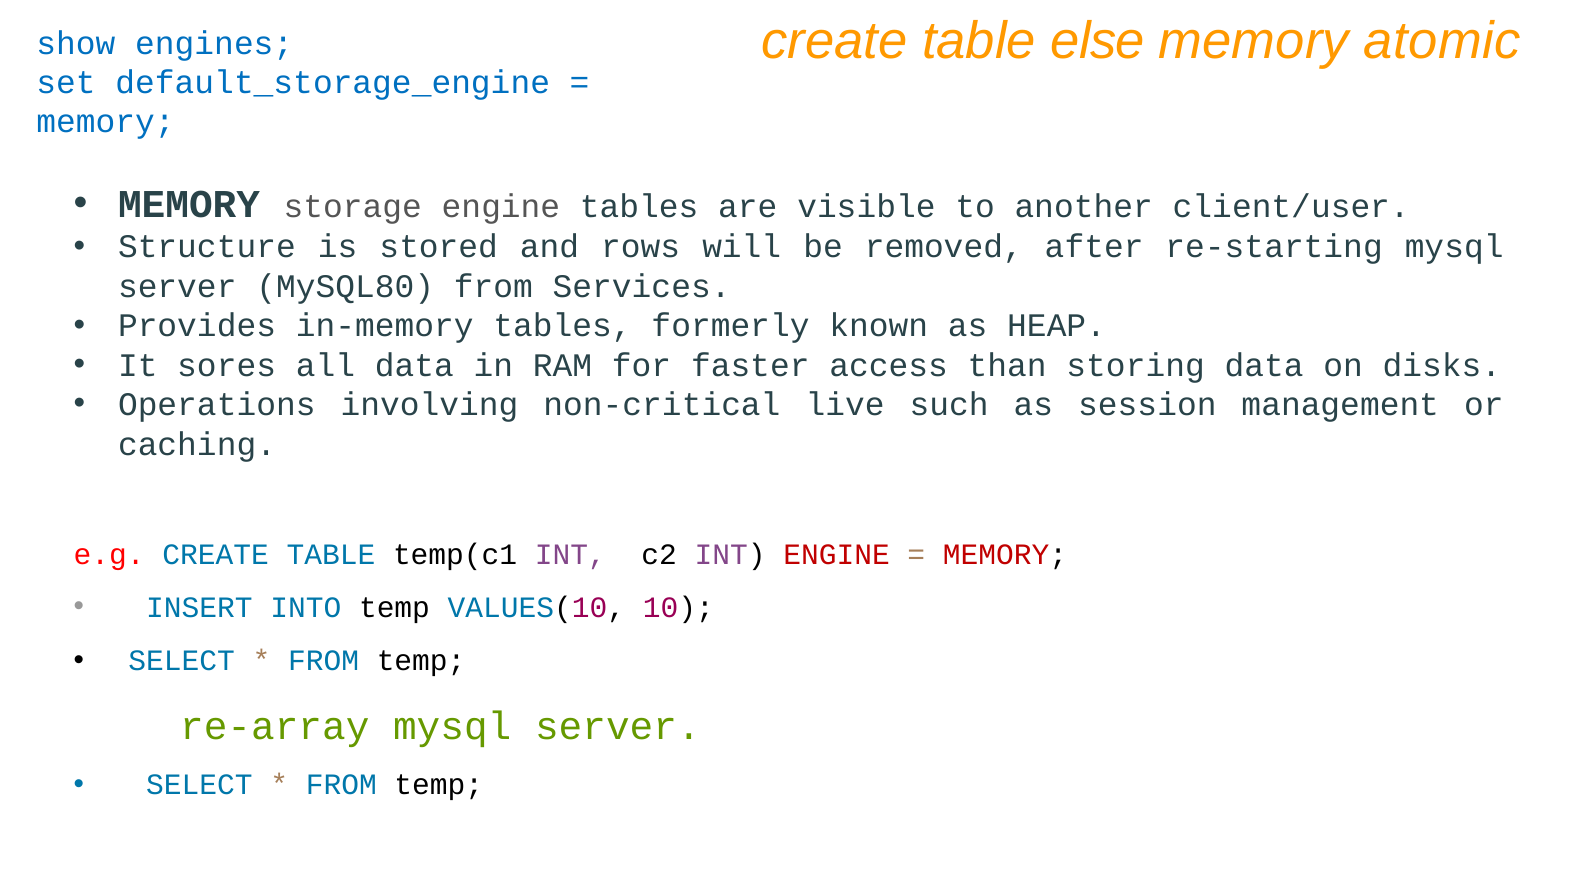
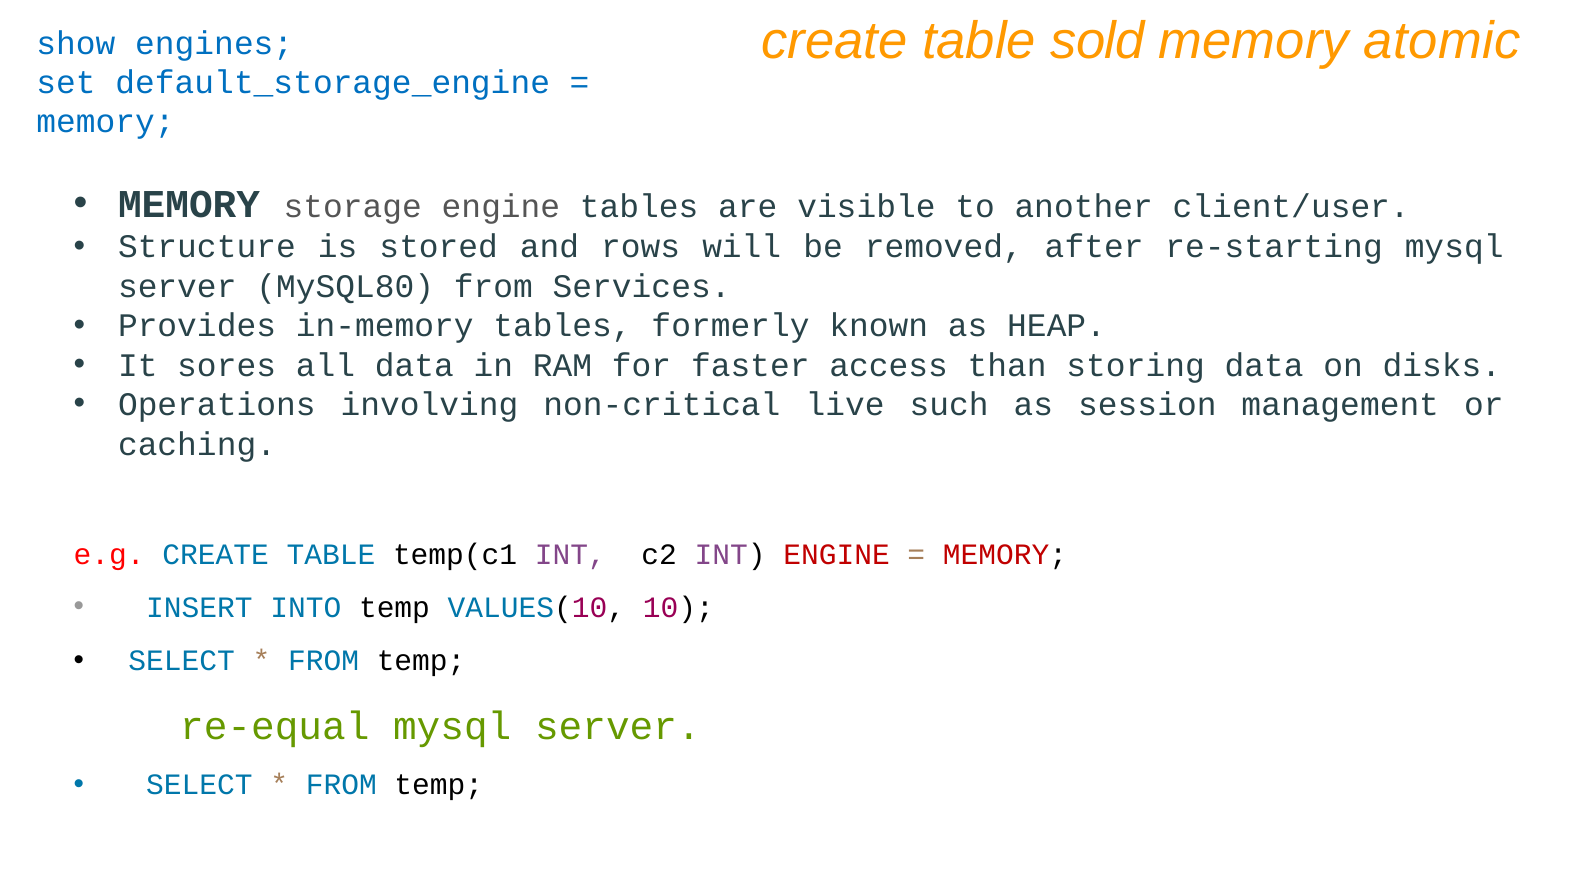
else: else -> sold
re-array: re-array -> re-equal
